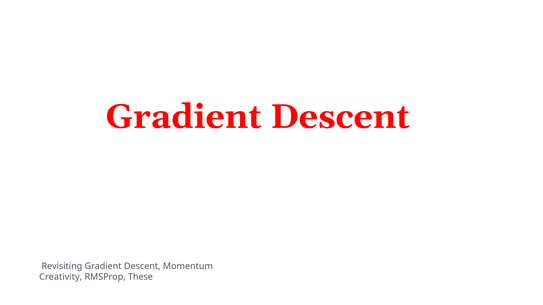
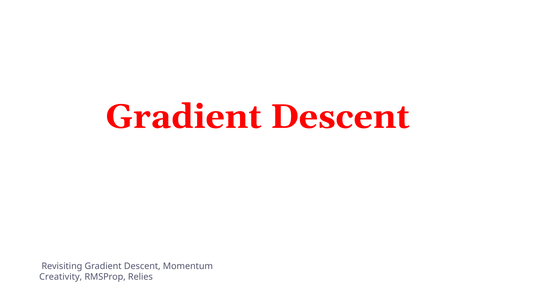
These: These -> Relies
